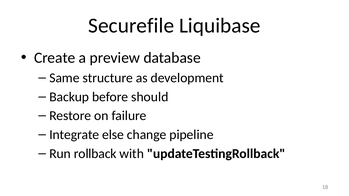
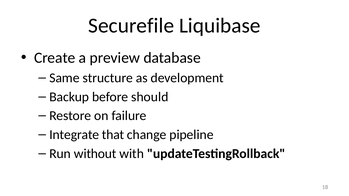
else: else -> that
rollback: rollback -> without
